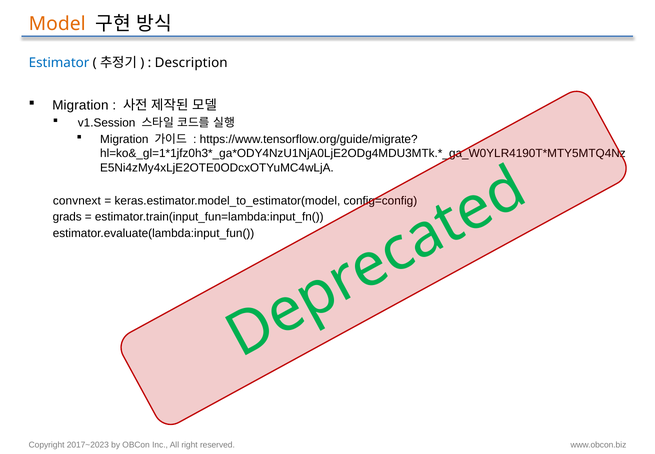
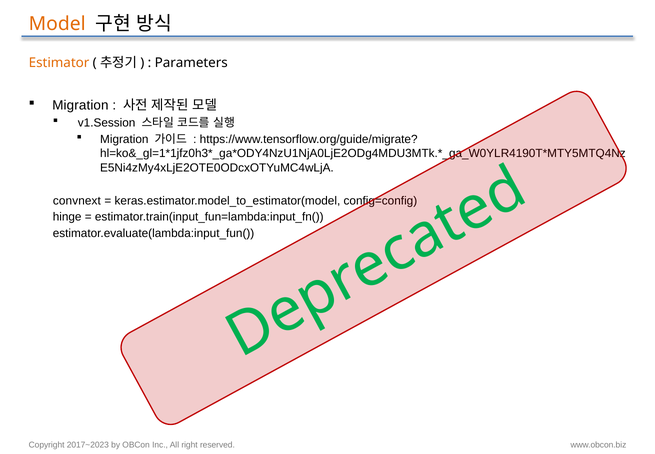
Estimator colour: blue -> orange
Description: Description -> Parameters
grads: grads -> hinge
